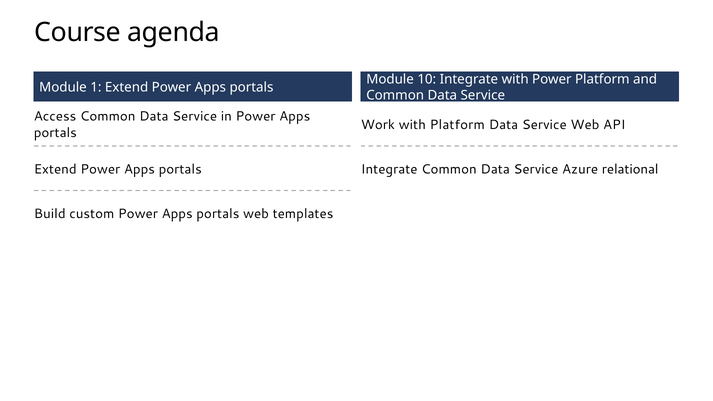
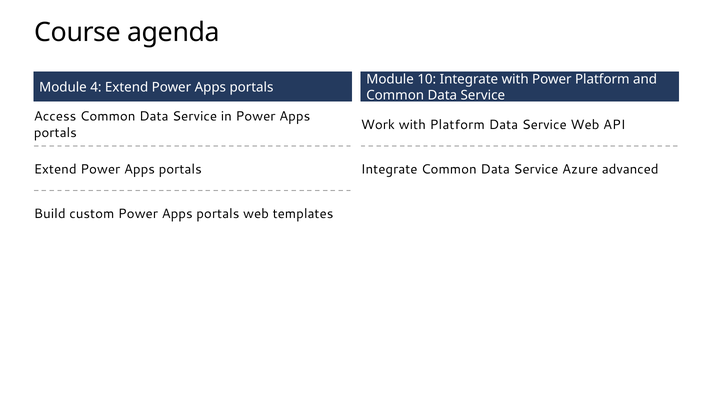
1: 1 -> 4
relational: relational -> advanced
